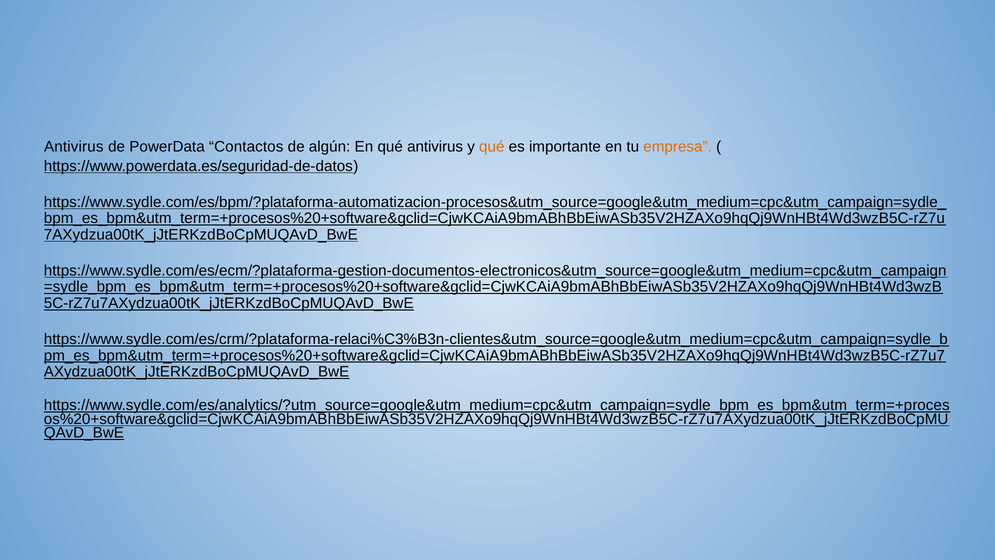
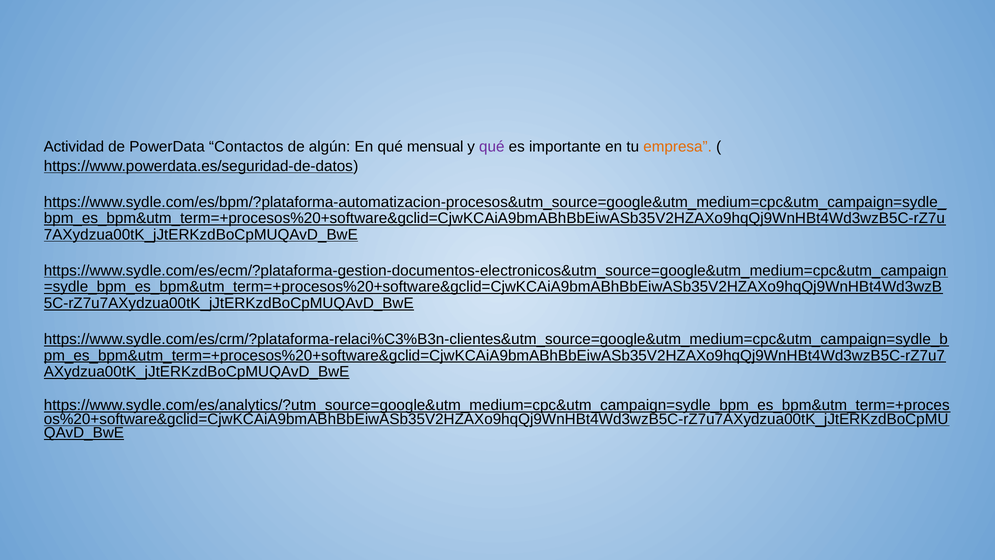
Antivirus at (74, 147): Antivirus -> Actividad
qué antivirus: antivirus -> mensual
qué at (492, 147) colour: orange -> purple
